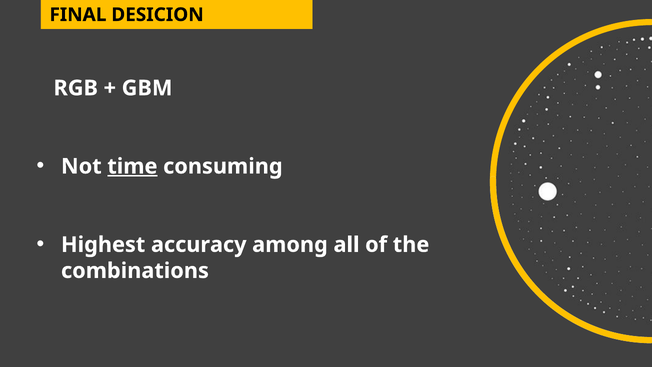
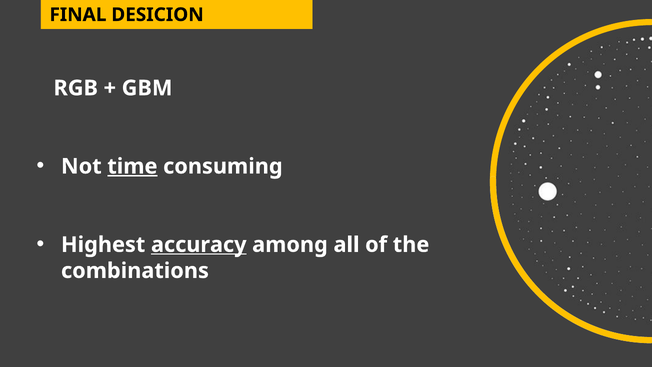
accuracy underline: none -> present
